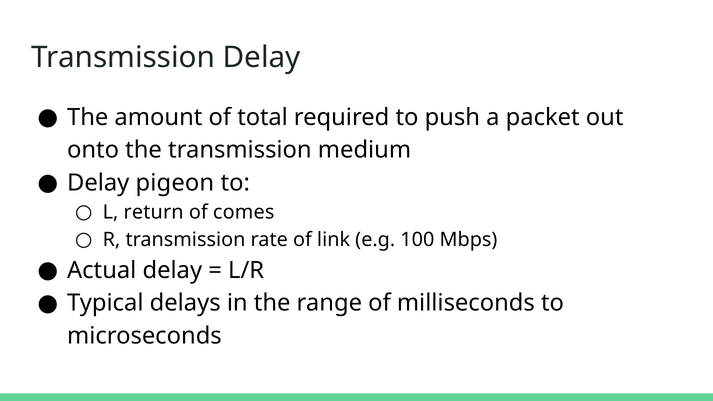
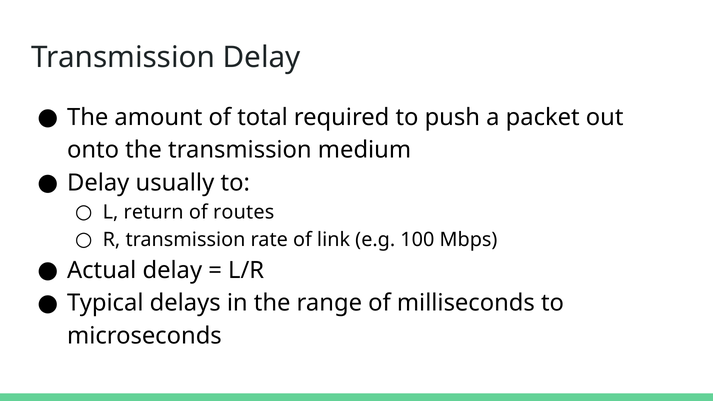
pigeon: pigeon -> usually
comes: comes -> routes
